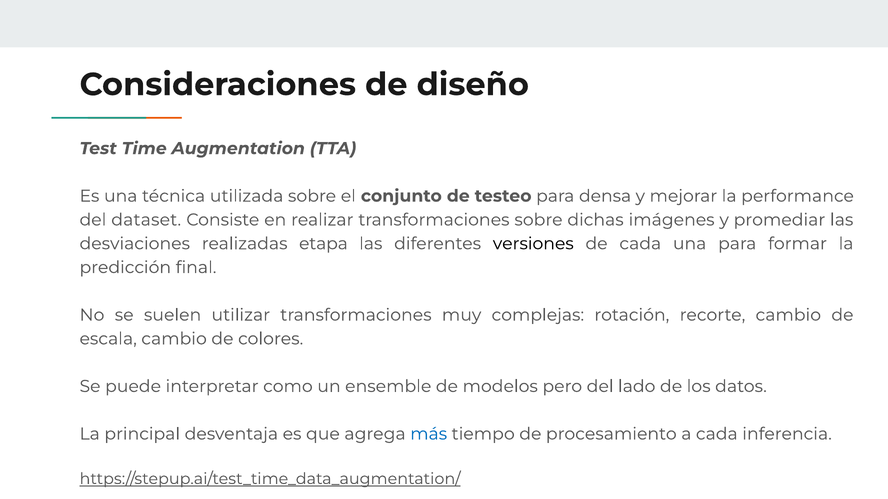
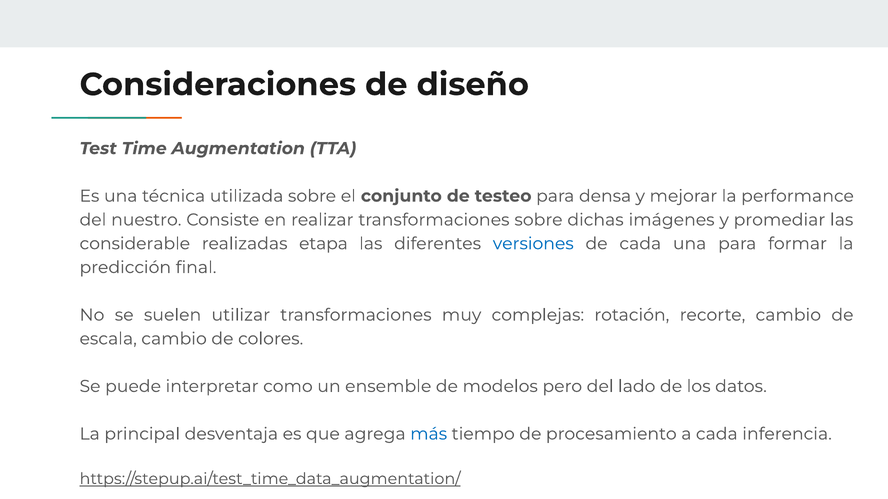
dataset: dataset -> nuestro
desviaciones: desviaciones -> considerable
versiones colour: black -> blue
